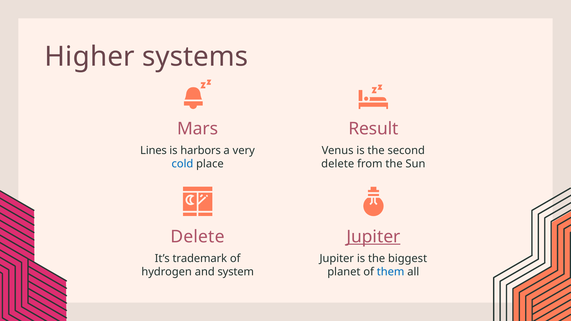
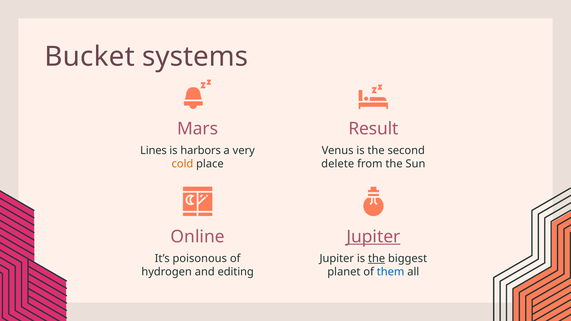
Higher: Higher -> Bucket
cold colour: blue -> orange
Delete at (198, 237): Delete -> Online
trademark: trademark -> poisonous
the at (377, 259) underline: none -> present
system: system -> editing
